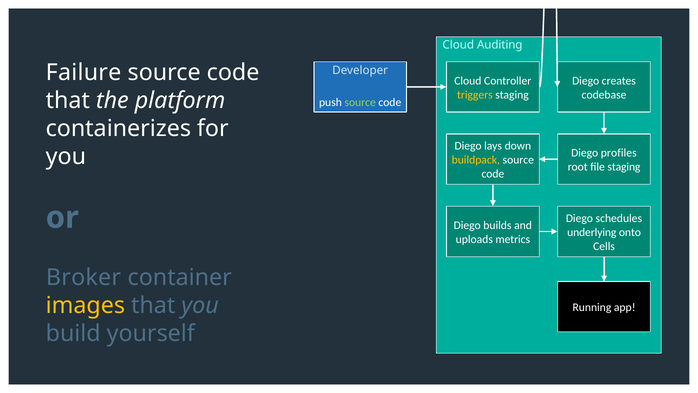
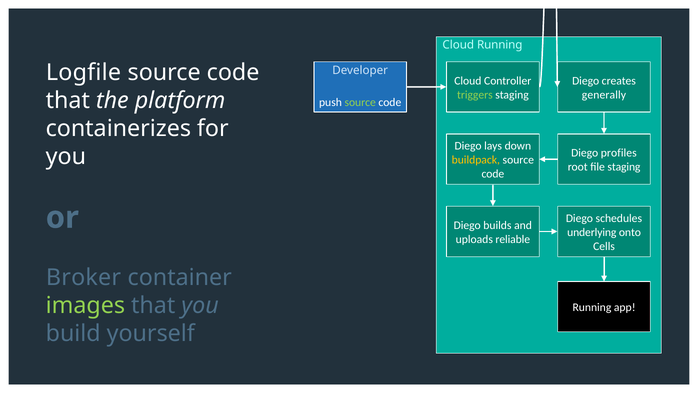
Cloud Auditing: Auditing -> Running
Failure: Failure -> Logfile
triggers colour: yellow -> light green
codebase: codebase -> generally
metrics: metrics -> reliable
images colour: yellow -> light green
